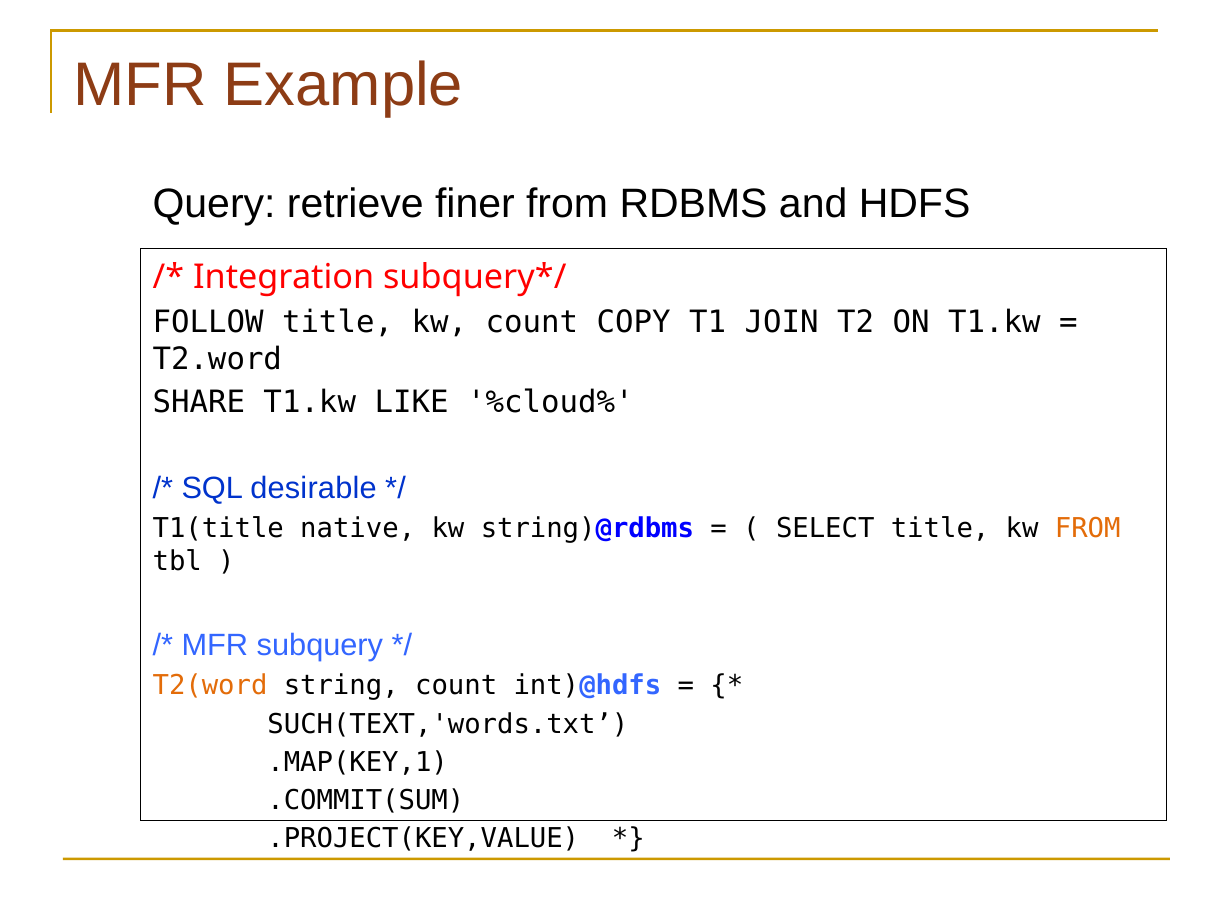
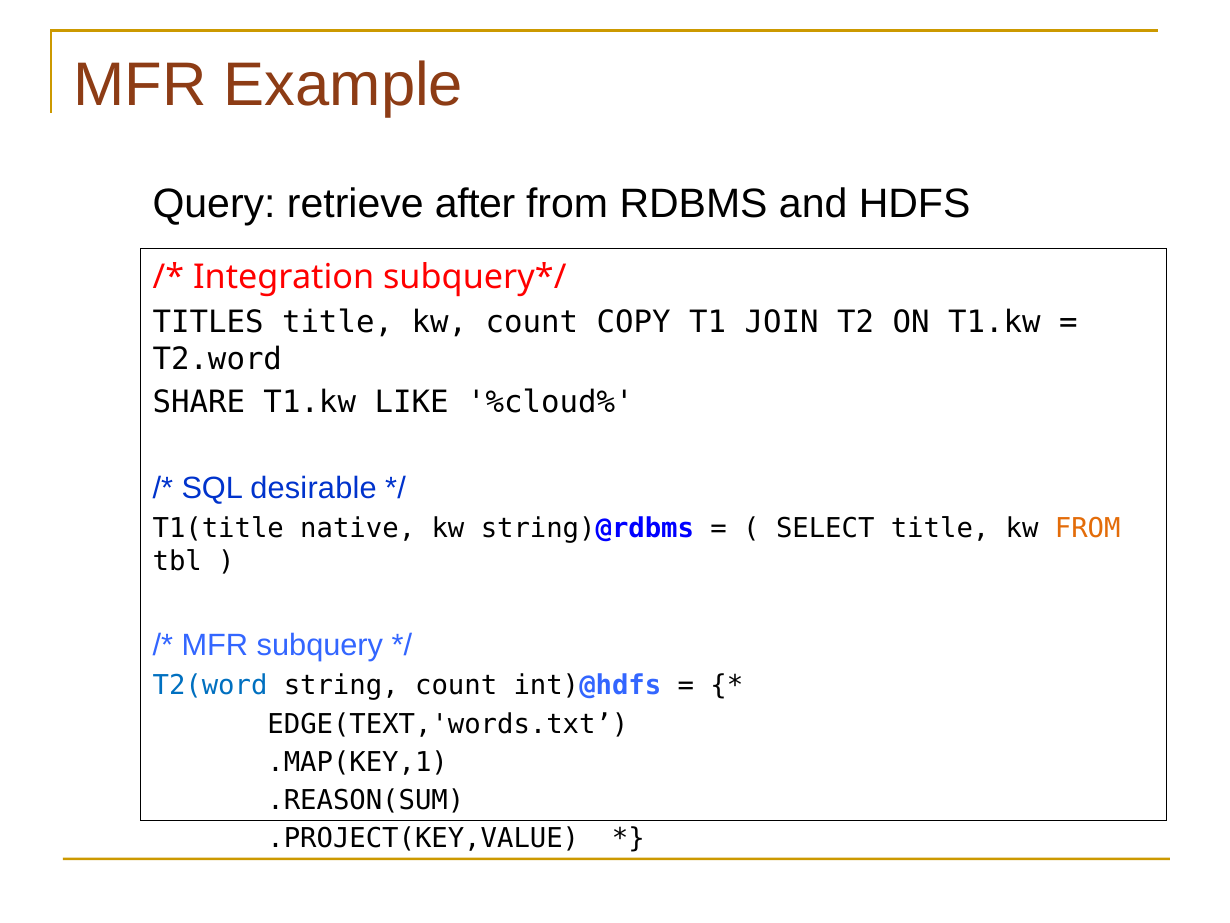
finer: finer -> after
FOLLOW: FOLLOW -> TITLES
T2(word colour: orange -> blue
SUCH(TEXT,'words.txt: SUCH(TEXT,'words.txt -> EDGE(TEXT,'words.txt
.COMMIT(SUM: .COMMIT(SUM -> .REASON(SUM
